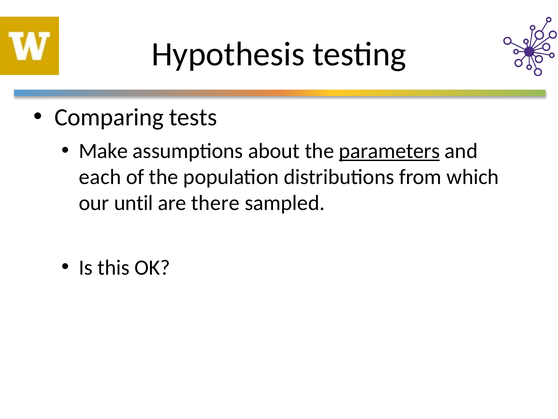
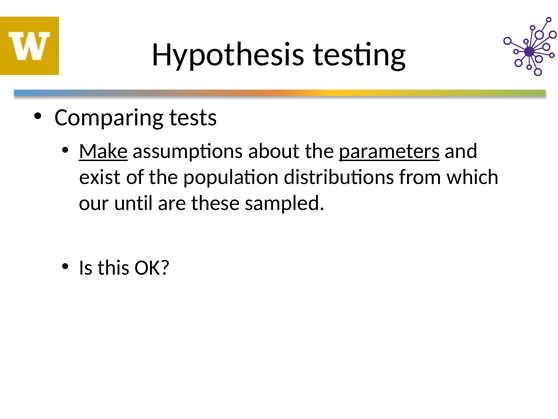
Make underline: none -> present
each: each -> exist
there: there -> these
